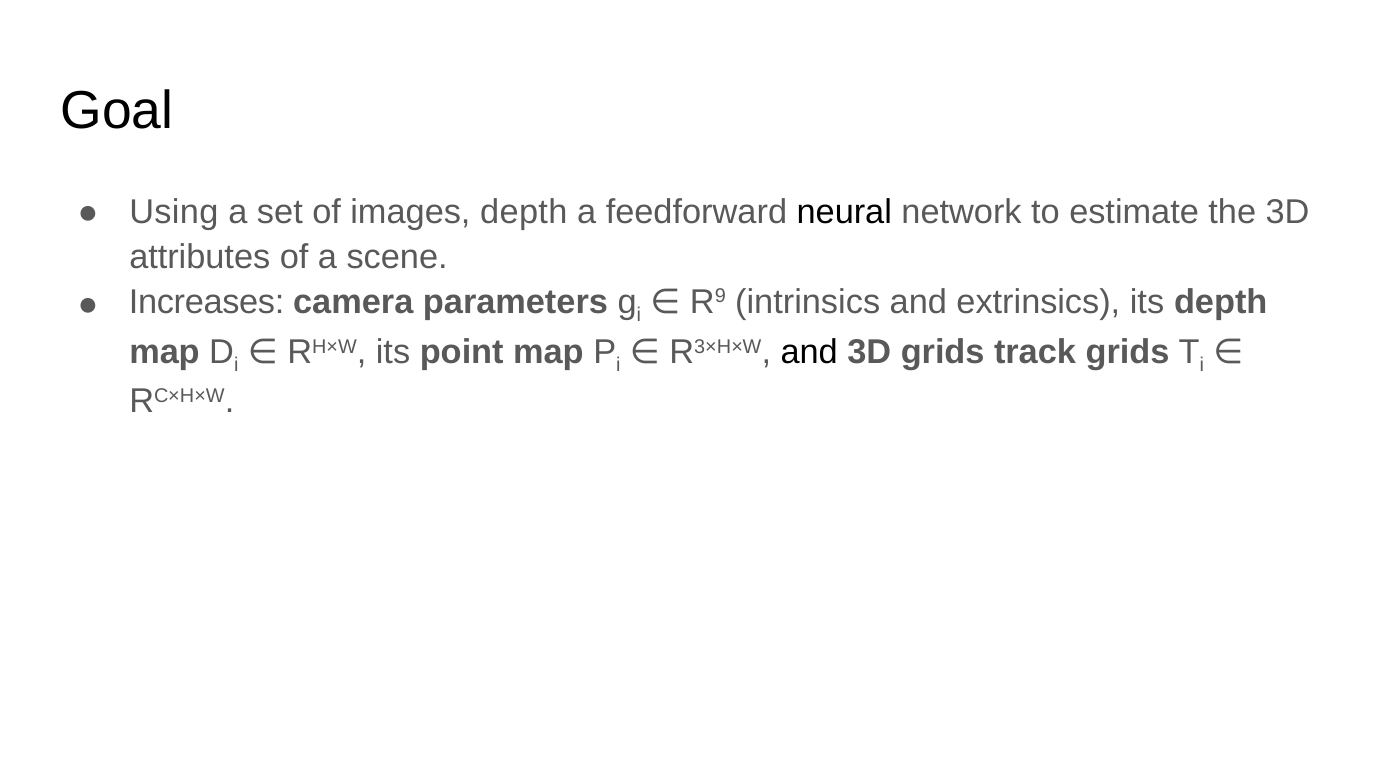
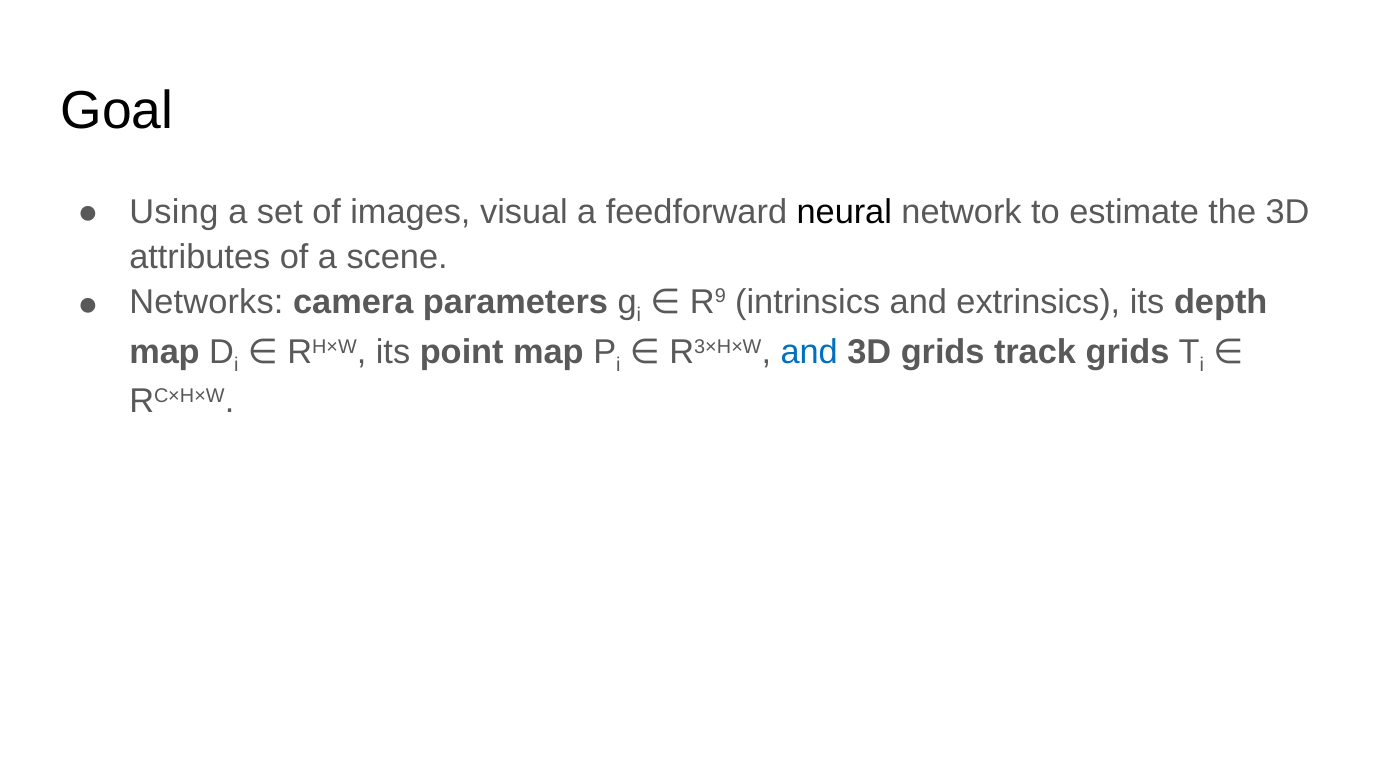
images depth: depth -> visual
Increases: Increases -> Networks
and at (809, 352) colour: black -> blue
